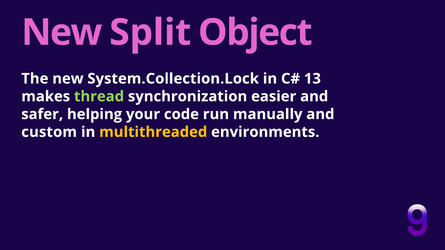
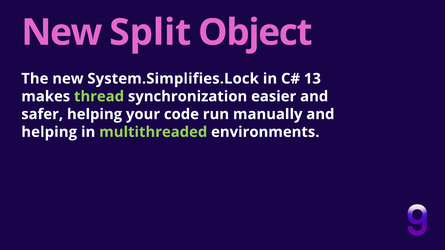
System.Collection.Lock: System.Collection.Lock -> System.Simplifies.Lock
custom at (49, 132): custom -> helping
multithreaded colour: yellow -> light green
